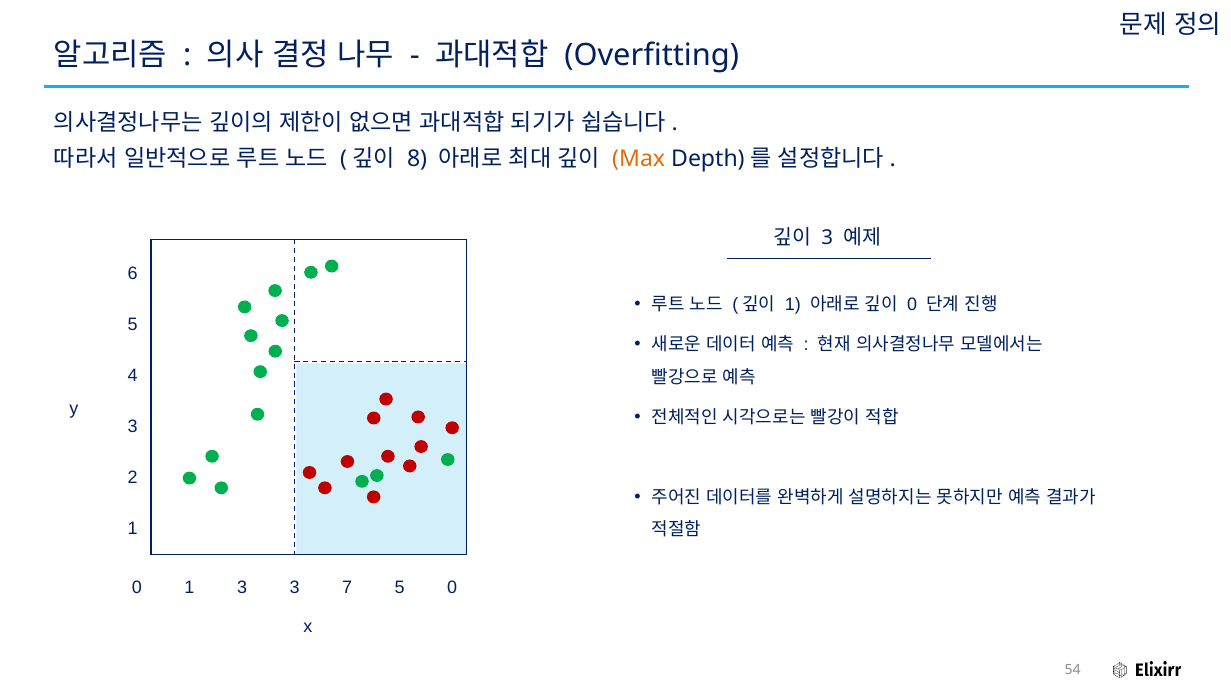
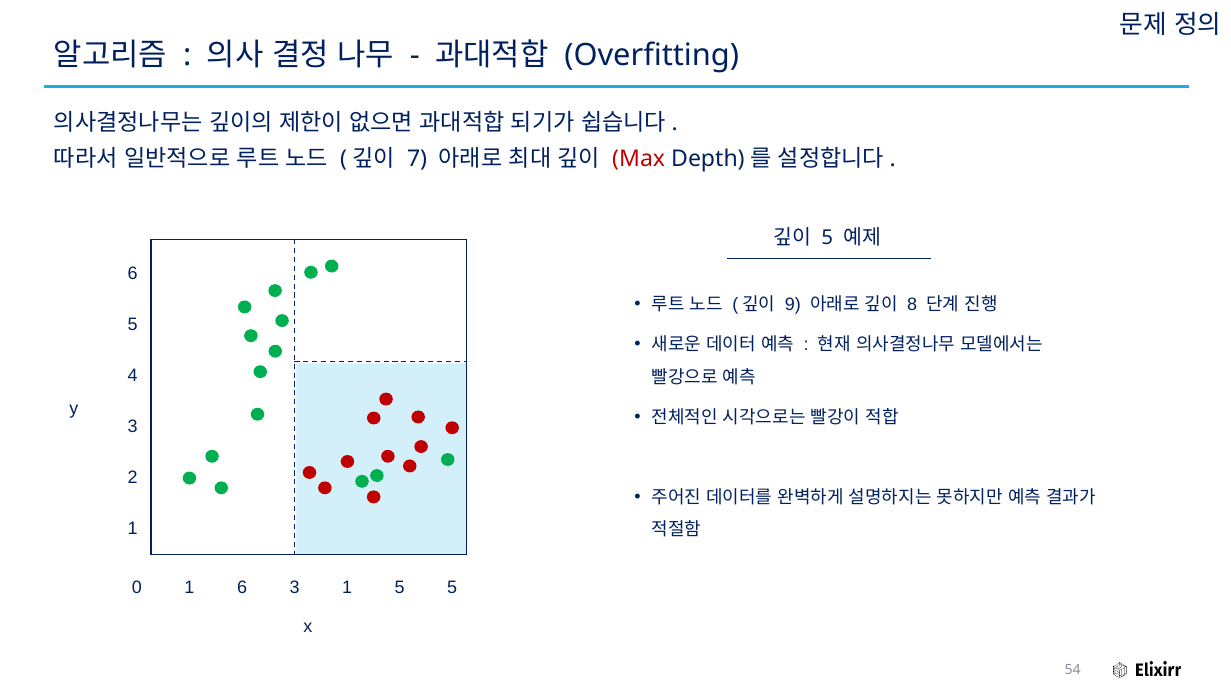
8: 8 -> 7
Max colour: orange -> red
3 at (827, 238): 3 -> 5
1 at (793, 305): 1 -> 9
0 at (912, 305): 0 -> 8
1 3: 3 -> 6
3 7: 7 -> 1
5 0: 0 -> 5
